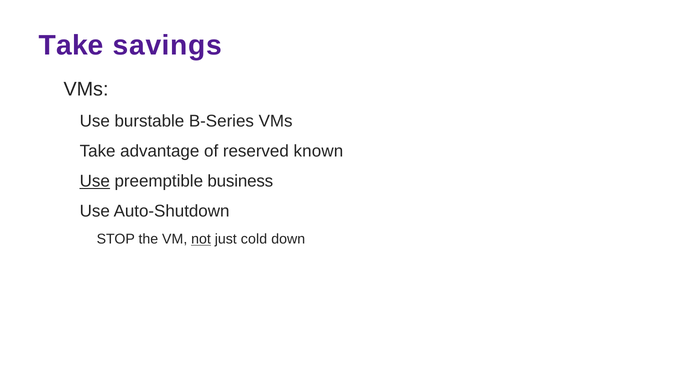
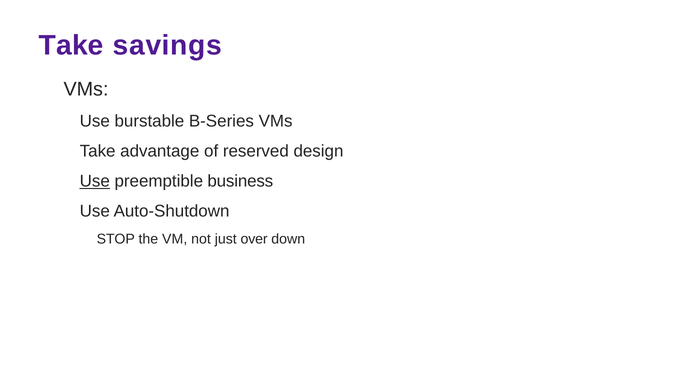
known: known -> design
not underline: present -> none
cold: cold -> over
